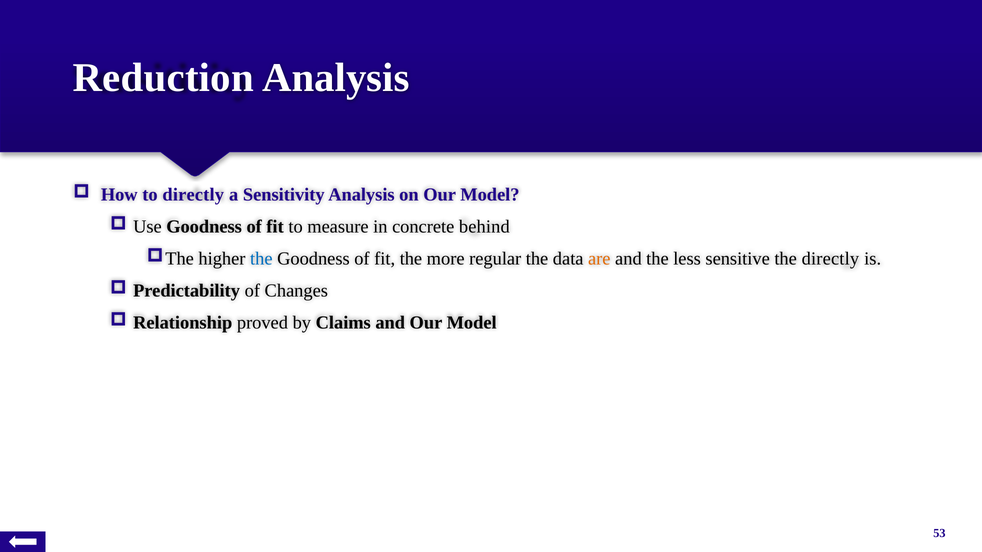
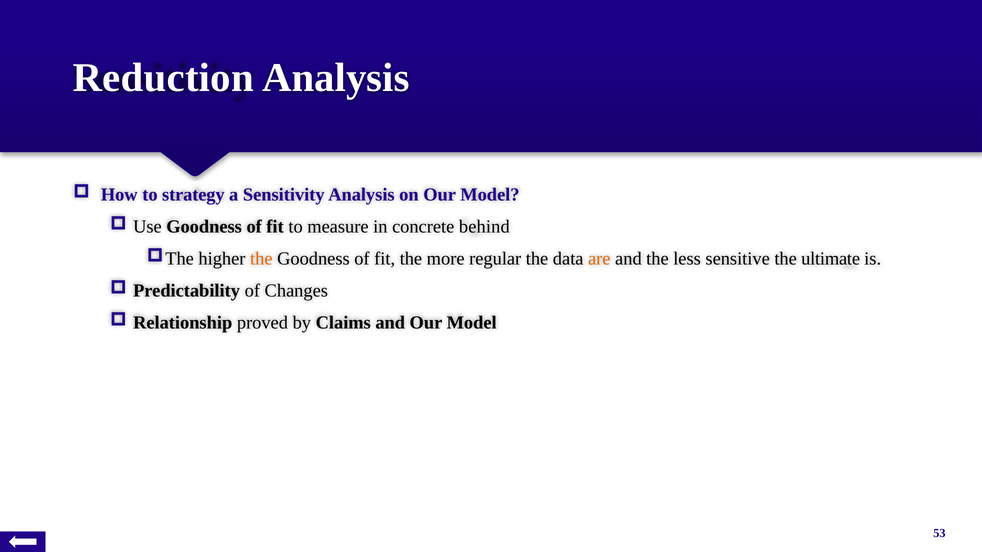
to directly: directly -> strategy
the at (261, 259) colour: blue -> orange
the directly: directly -> ultimate
